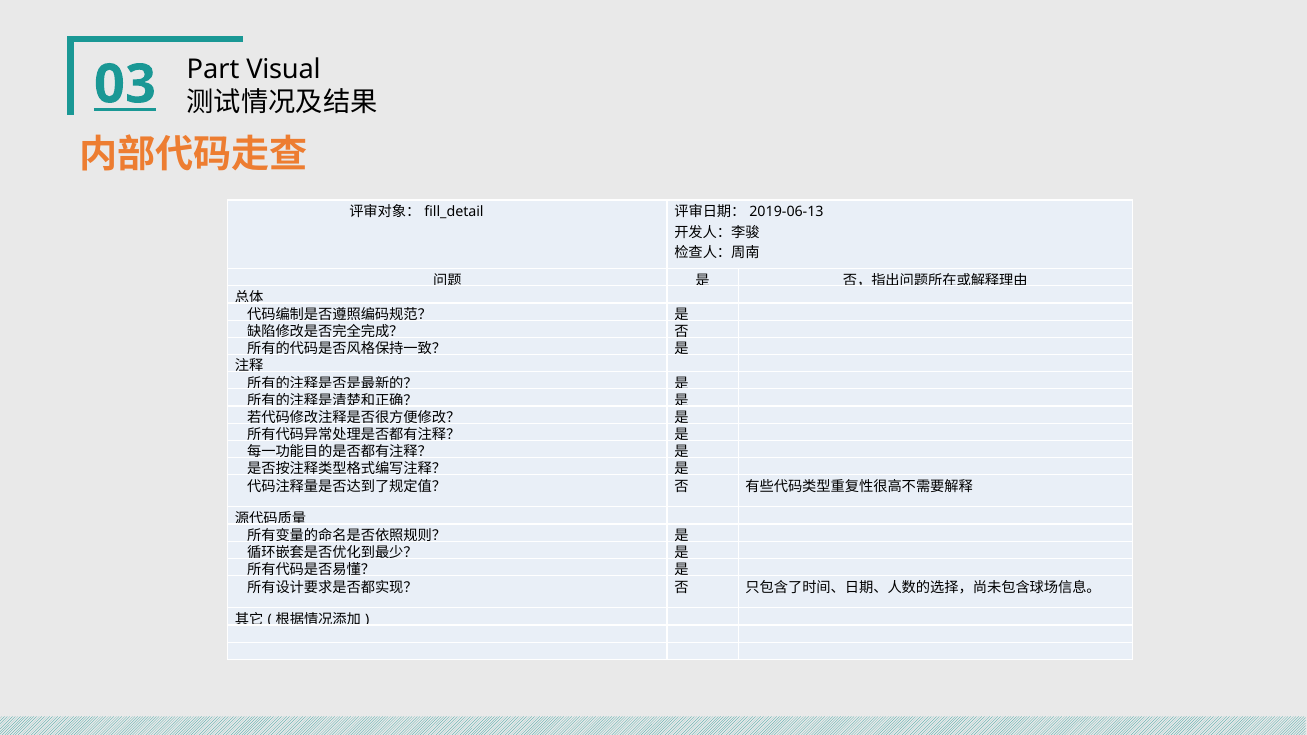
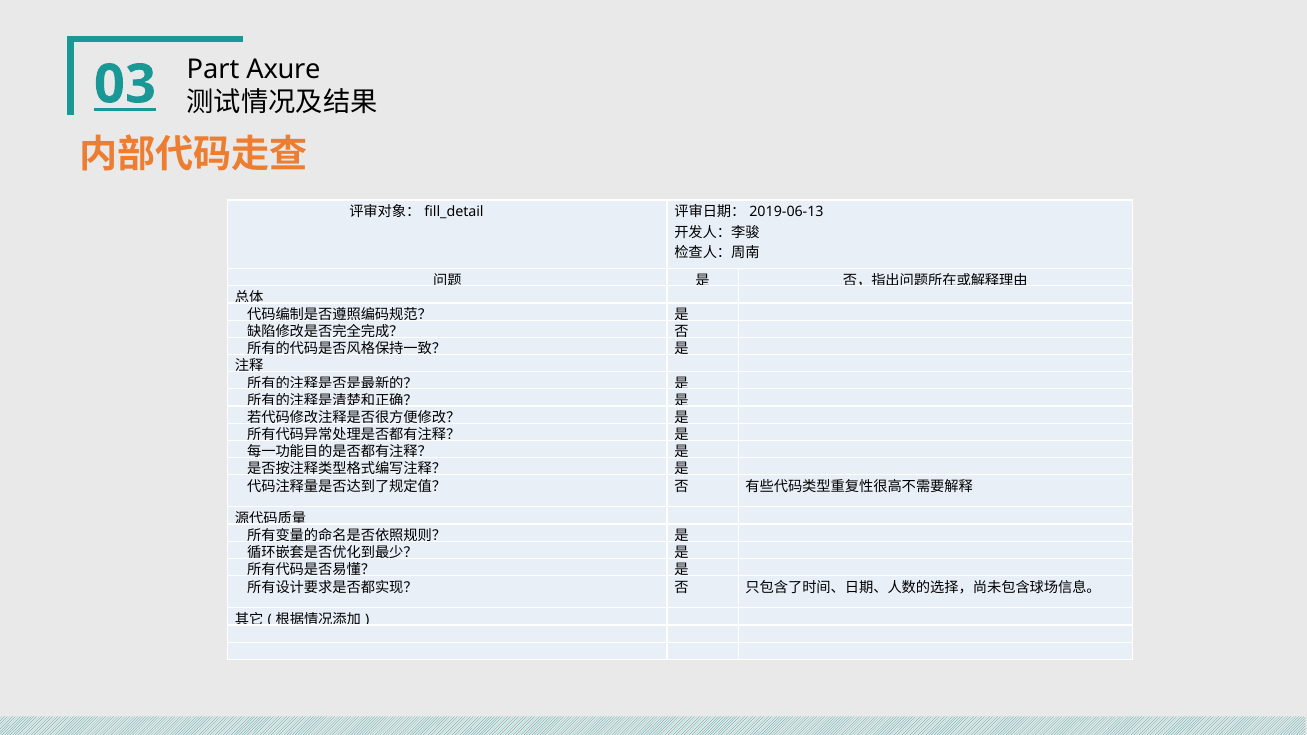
Visual: Visual -> Axure
